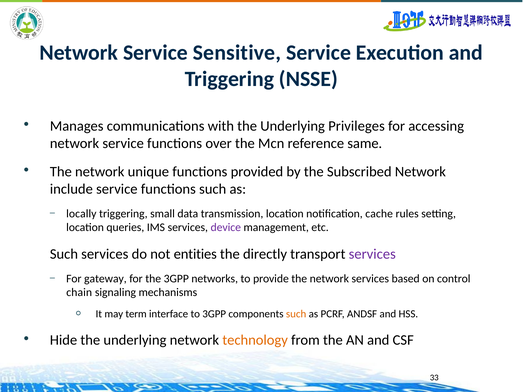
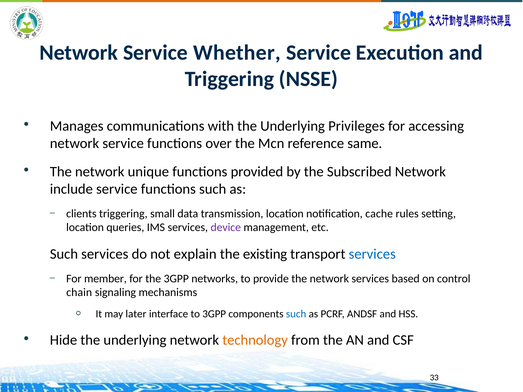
Sensitive: Sensitive -> Whether
locally: locally -> clients
entities: entities -> explain
directly: directly -> existing
services at (372, 254) colour: purple -> blue
gateway: gateway -> member
term: term -> later
such at (296, 314) colour: orange -> blue
